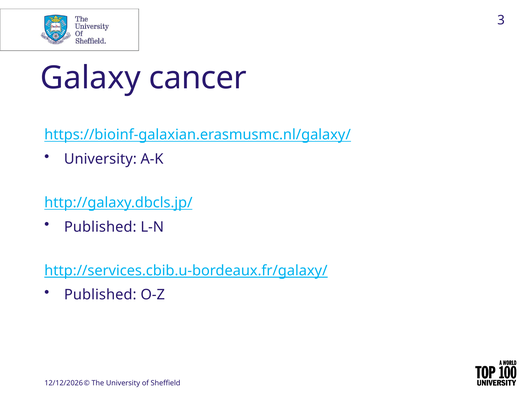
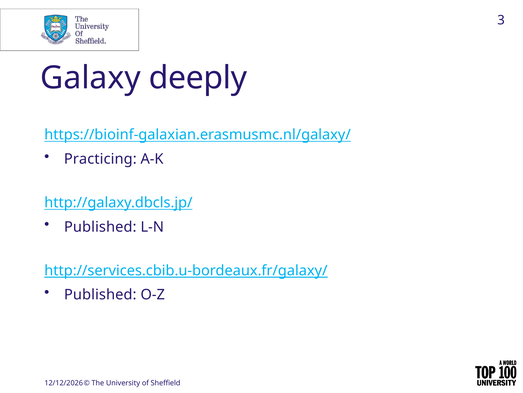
cancer: cancer -> deeply
University at (100, 159): University -> Practicing
